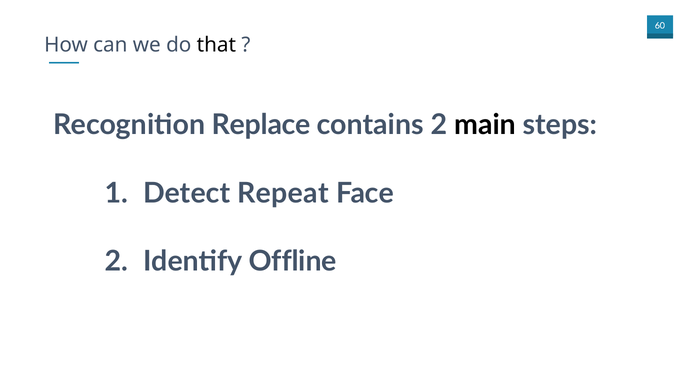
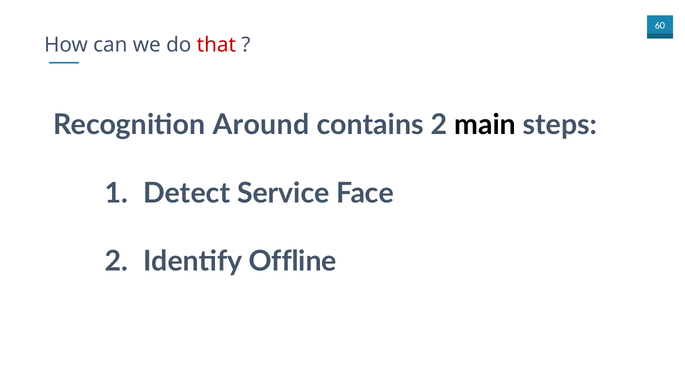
that colour: black -> red
Replace: Replace -> Around
Repeat: Repeat -> Service
